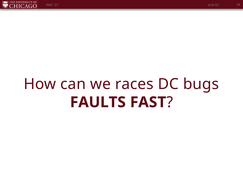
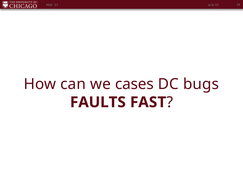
races: races -> cases
